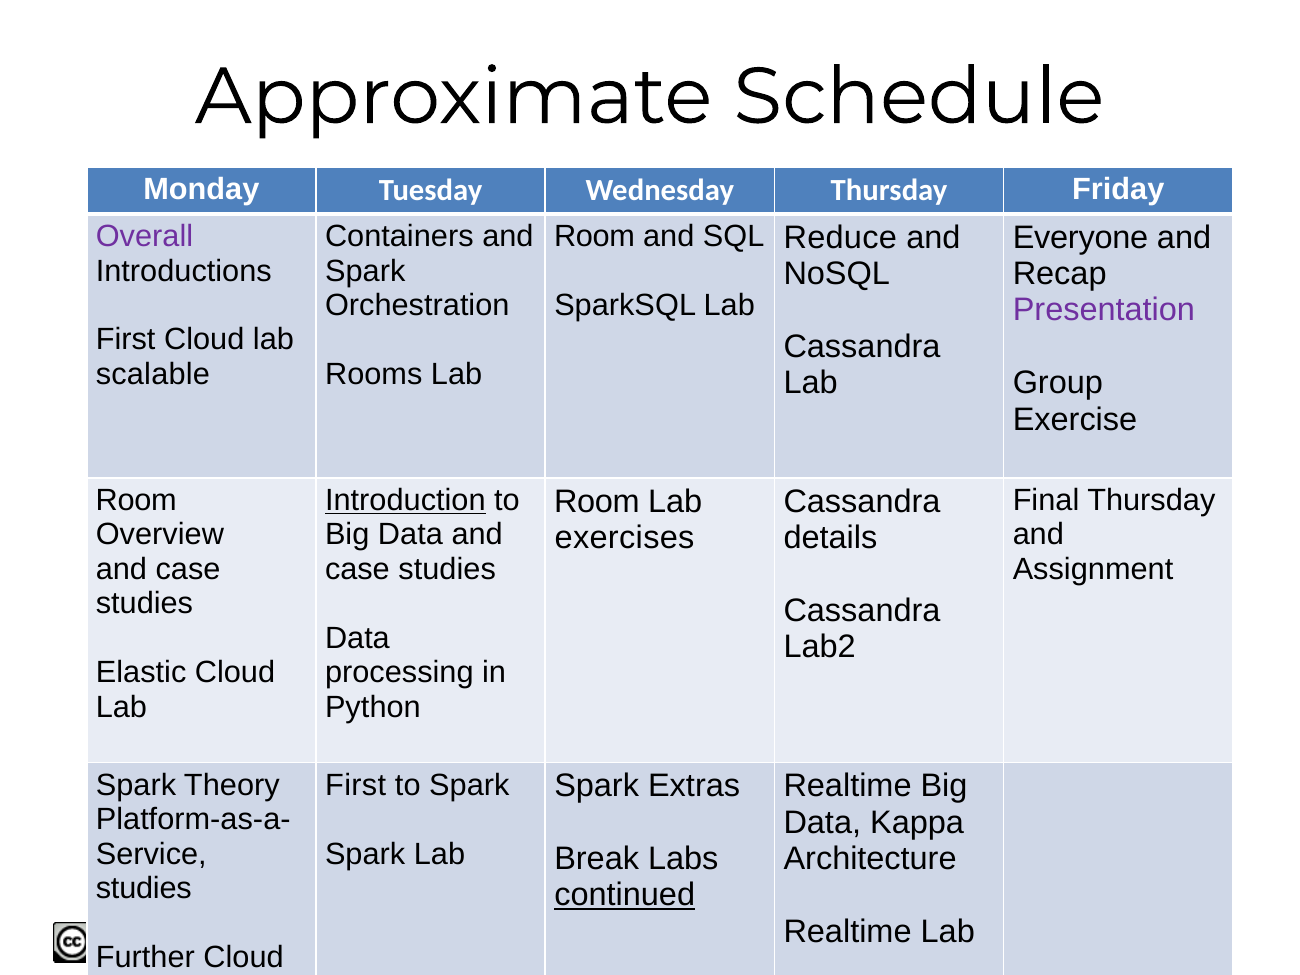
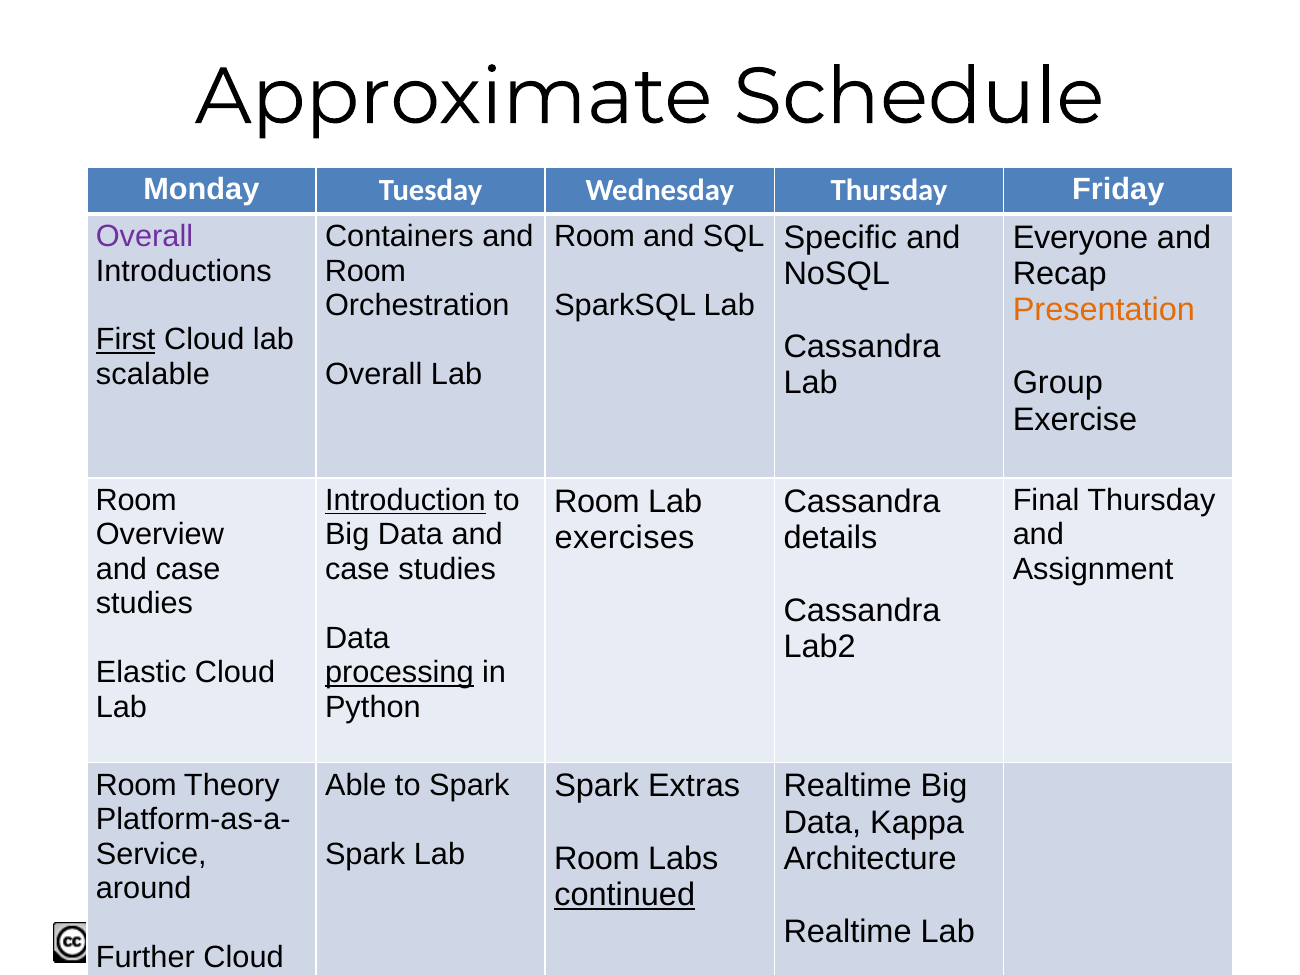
Reduce: Reduce -> Specific
Spark at (365, 271): Spark -> Room
Presentation colour: purple -> orange
First at (126, 340) underline: none -> present
Rooms at (374, 374): Rooms -> Overall
processing underline: none -> present
Spark at (136, 785): Spark -> Room
First at (356, 785): First -> Able
Break at (597, 859): Break -> Room
studies at (144, 888): studies -> around
